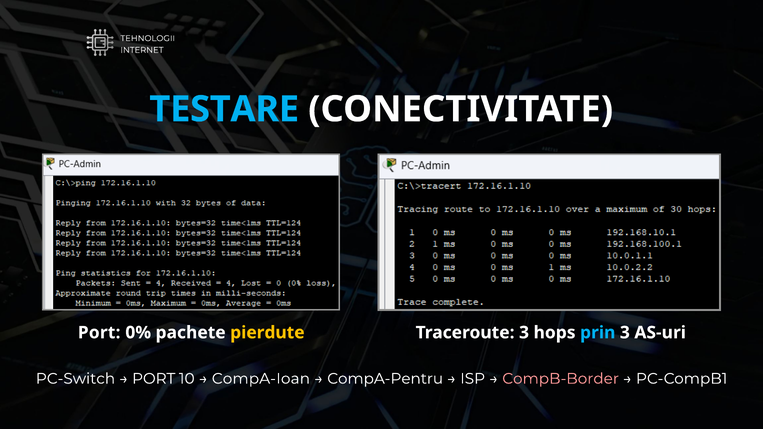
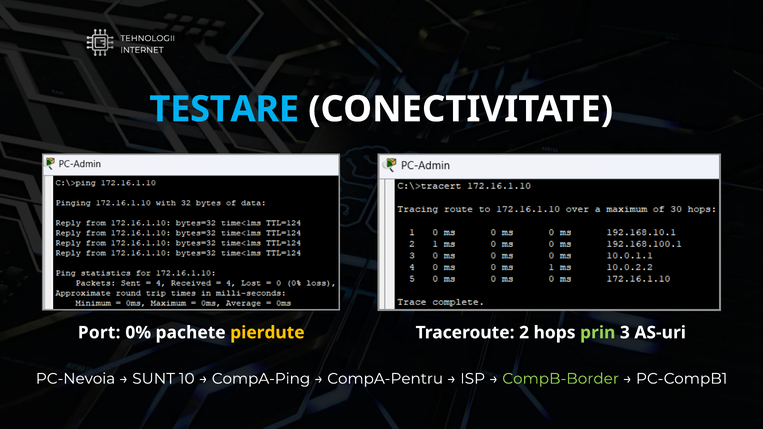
Traceroute 3: 3 -> 2
prin colour: light blue -> light green
PC-Switch: PC-Switch -> PC-Nevoia
PORT at (154, 379): PORT -> SUNT
CompA-Ioan: CompA-Ioan -> CompA-Ping
CompB-Border colour: pink -> light green
